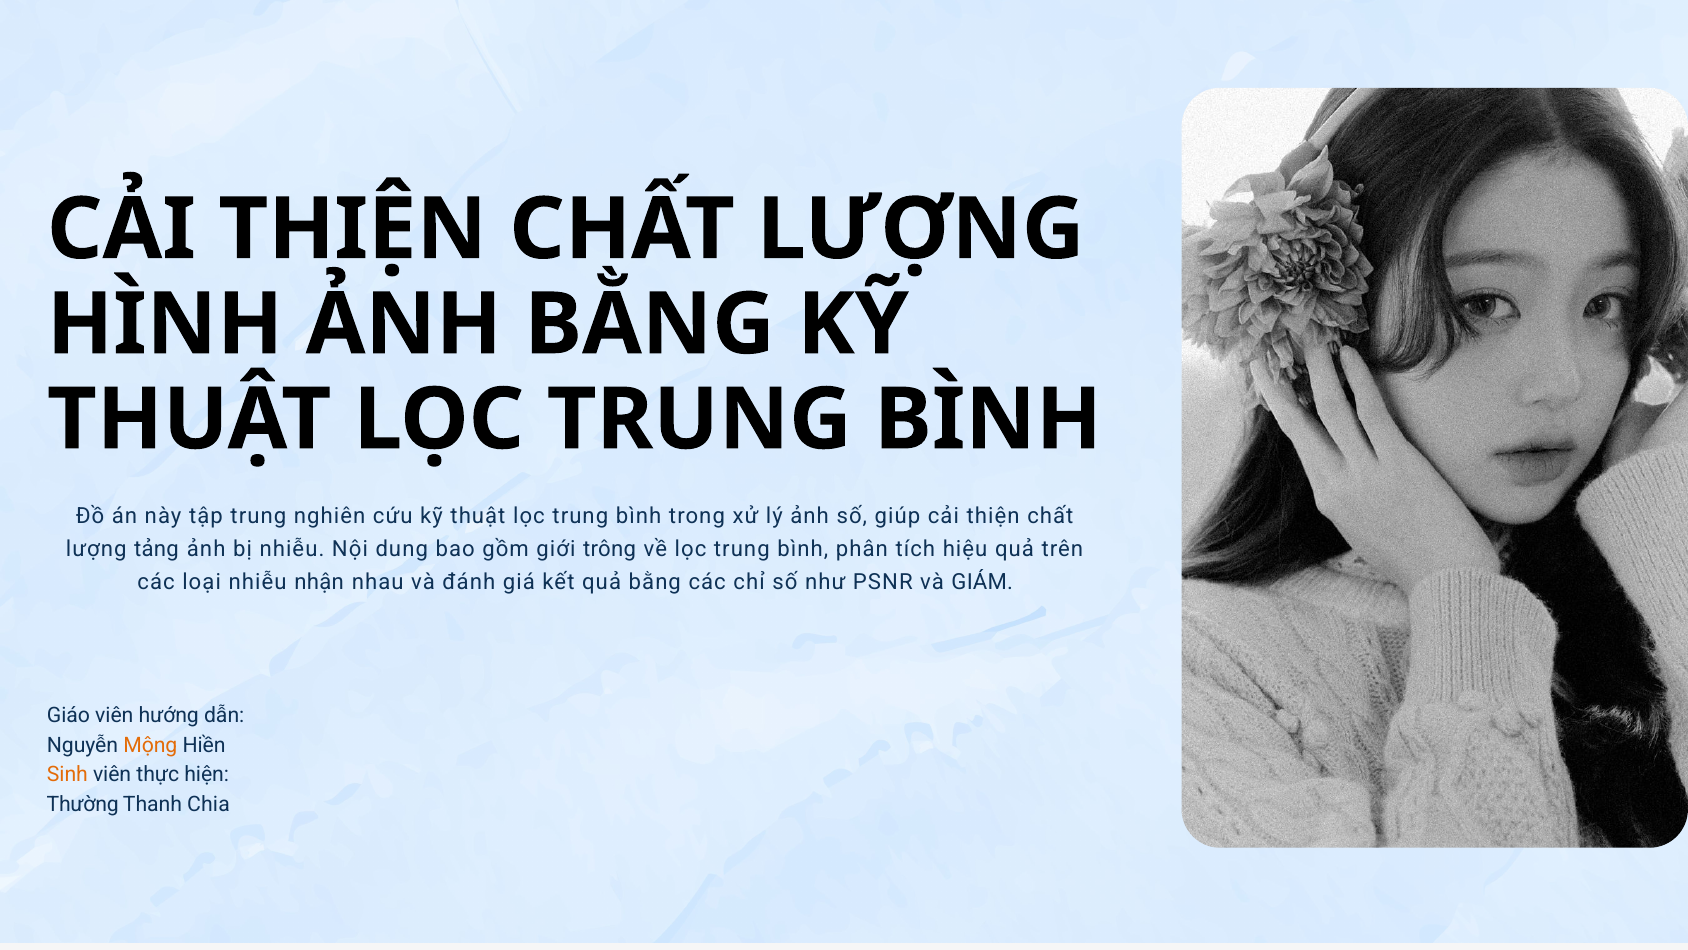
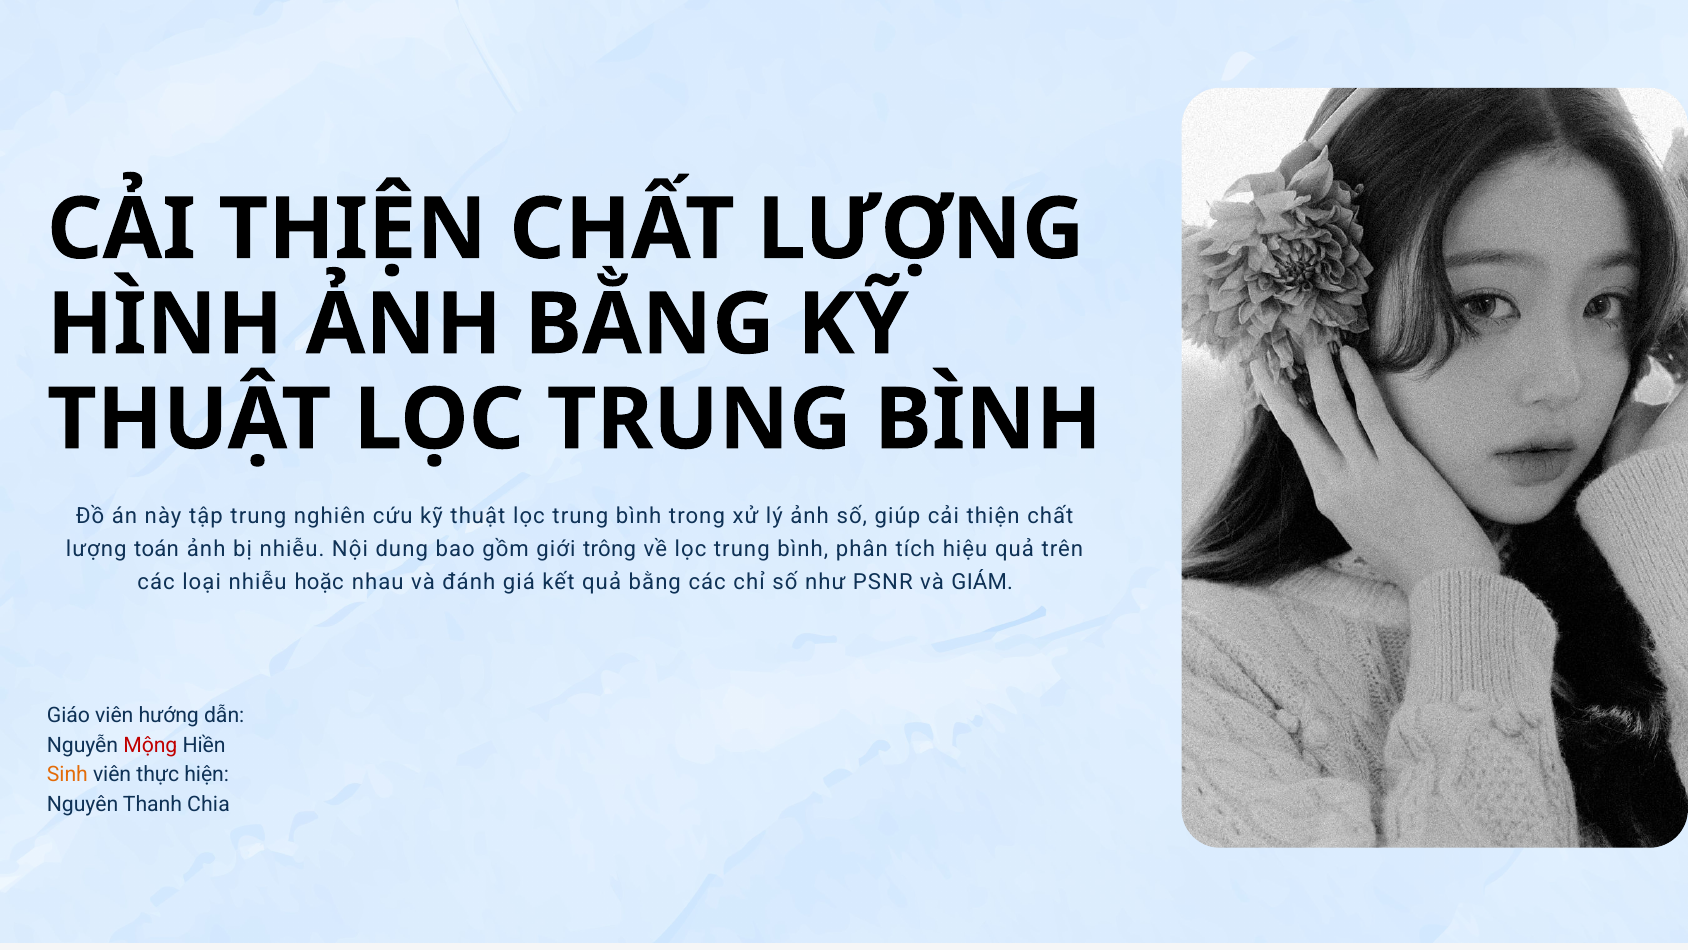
tảng: tảng -> toán
nhận: nhận -> hoặc
Mộng colour: orange -> red
Thường: Thường -> Nguyên
